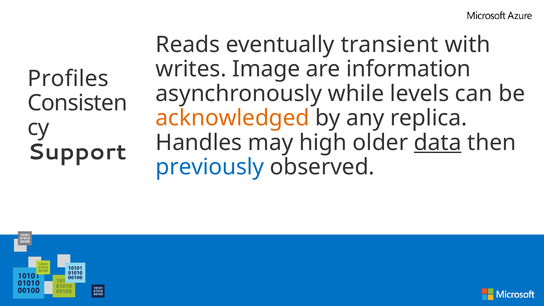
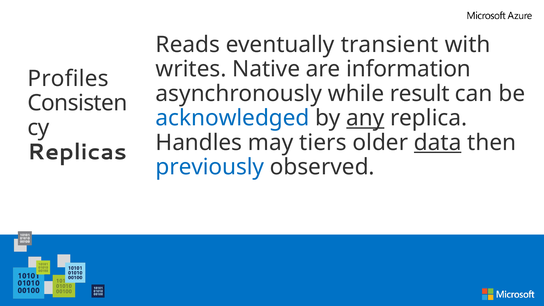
Image: Image -> Native
levels: levels -> result
acknowledged colour: orange -> blue
any underline: none -> present
high: high -> tiers
Support: Support -> Replicas
